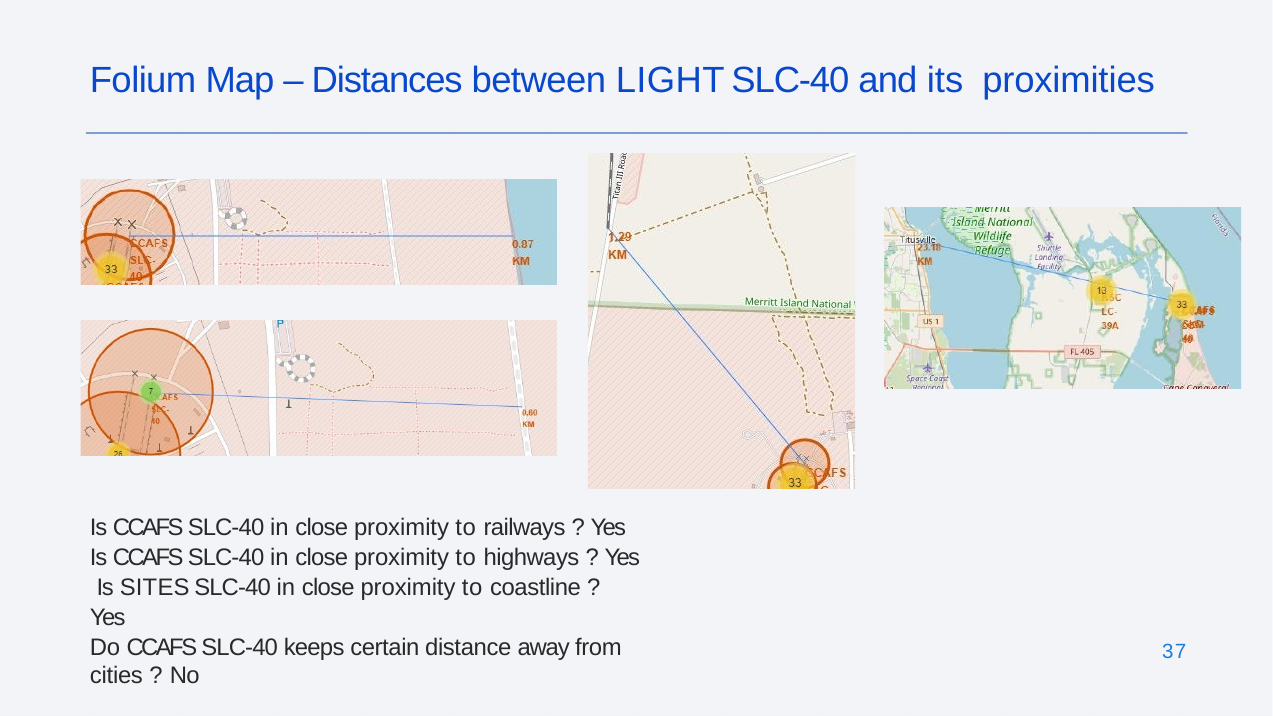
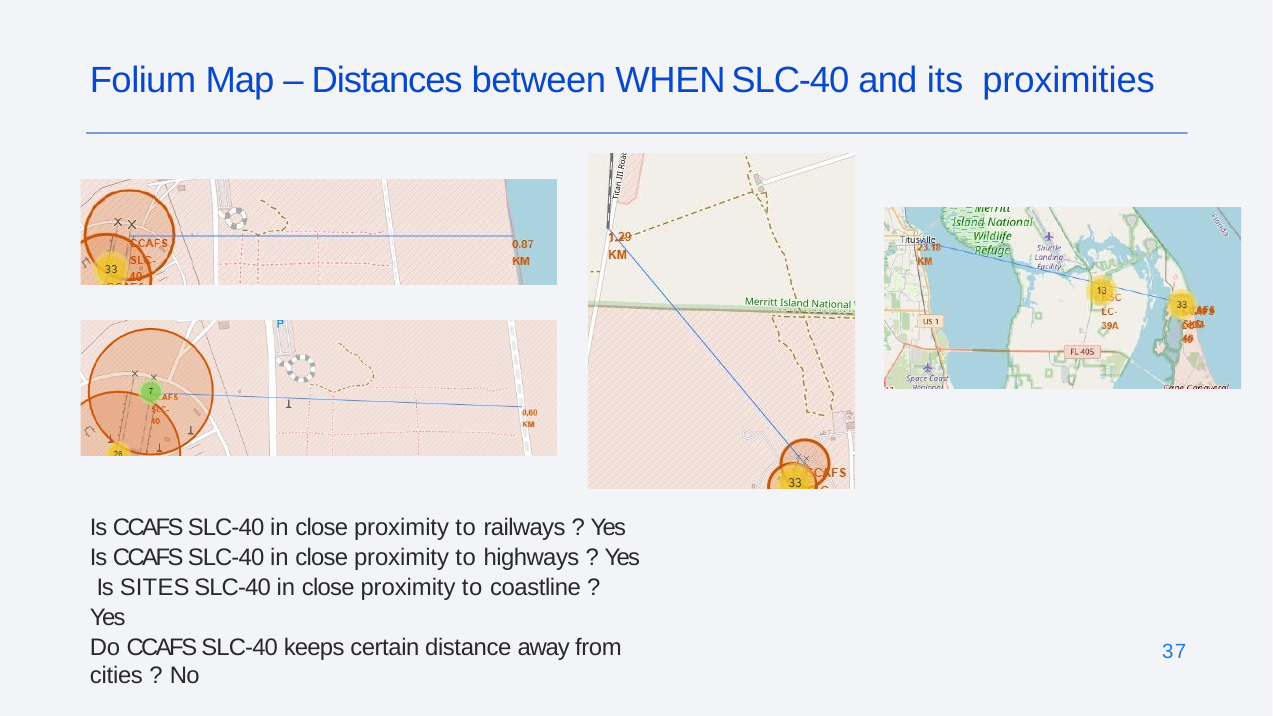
LIGHT: LIGHT -> WHEN
